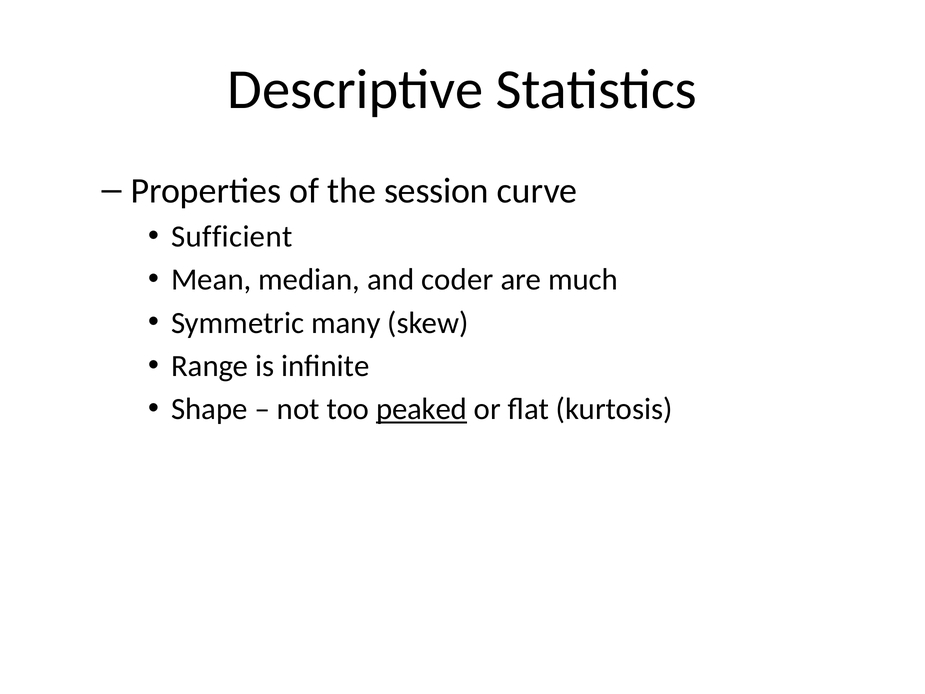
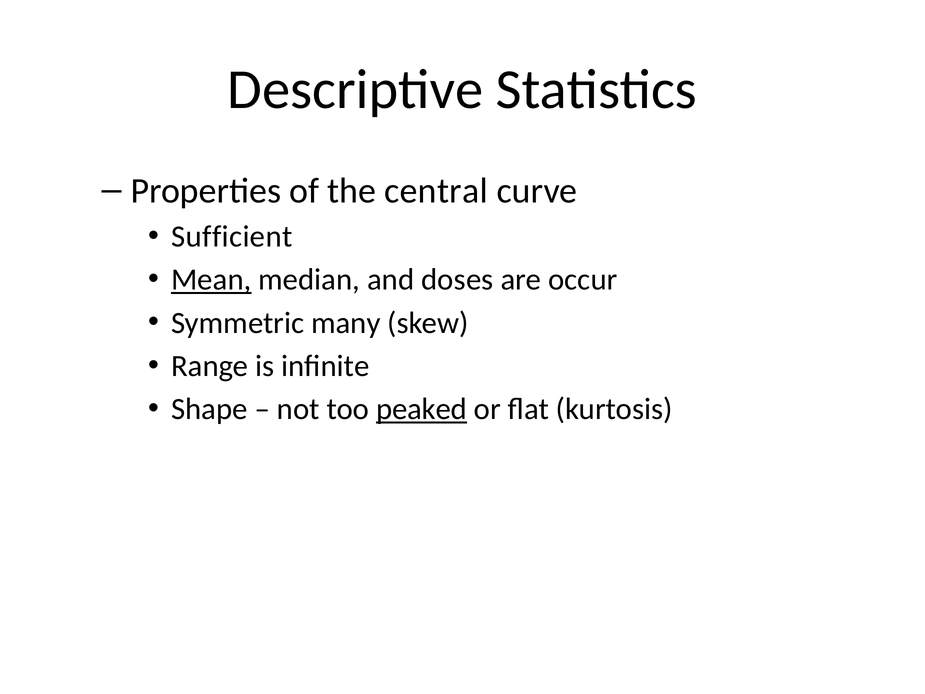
session: session -> central
Mean underline: none -> present
coder: coder -> doses
much: much -> occur
